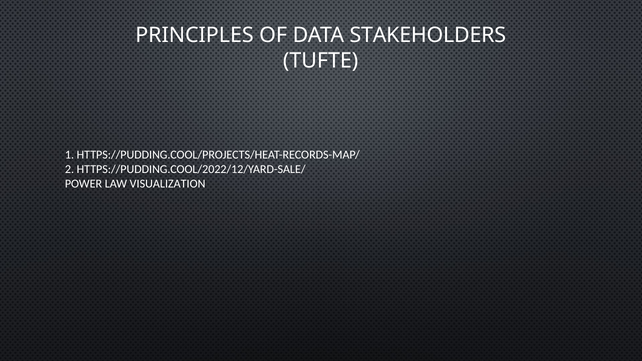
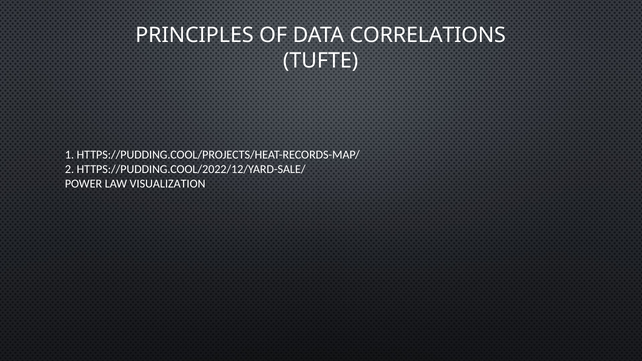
STAKEHOLDERS: STAKEHOLDERS -> CORRELATIONS
